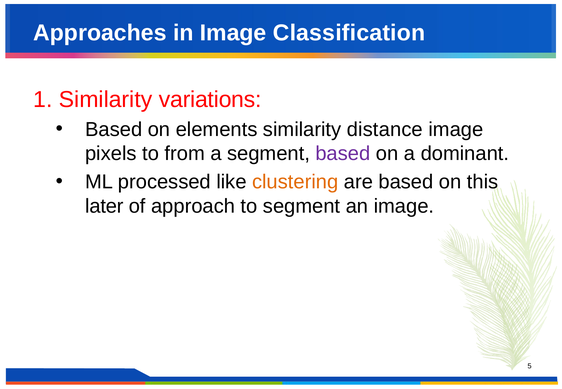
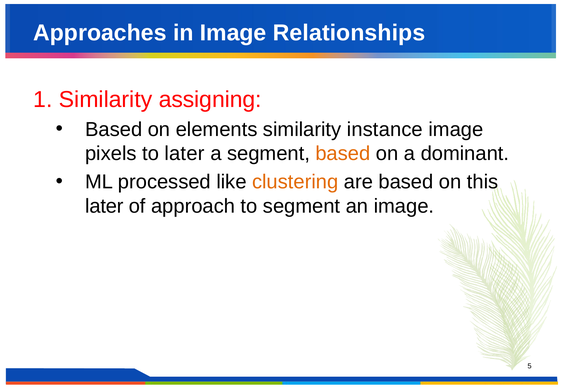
Classification: Classification -> Relationships
variations: variations -> assigning
distance: distance -> instance
to from: from -> later
based at (343, 154) colour: purple -> orange
